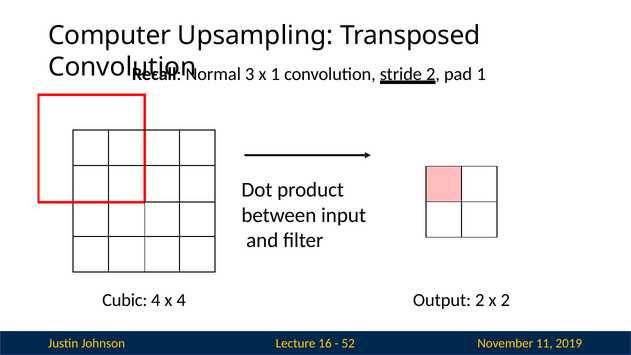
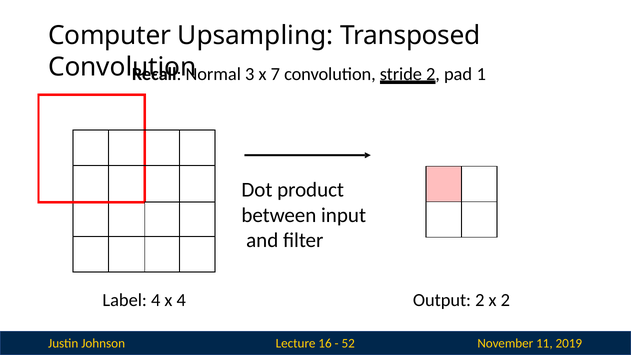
x 1: 1 -> 7
Cubic: Cubic -> Label
